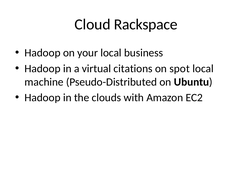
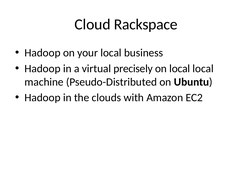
citations: citations -> precisely
on spot: spot -> local
